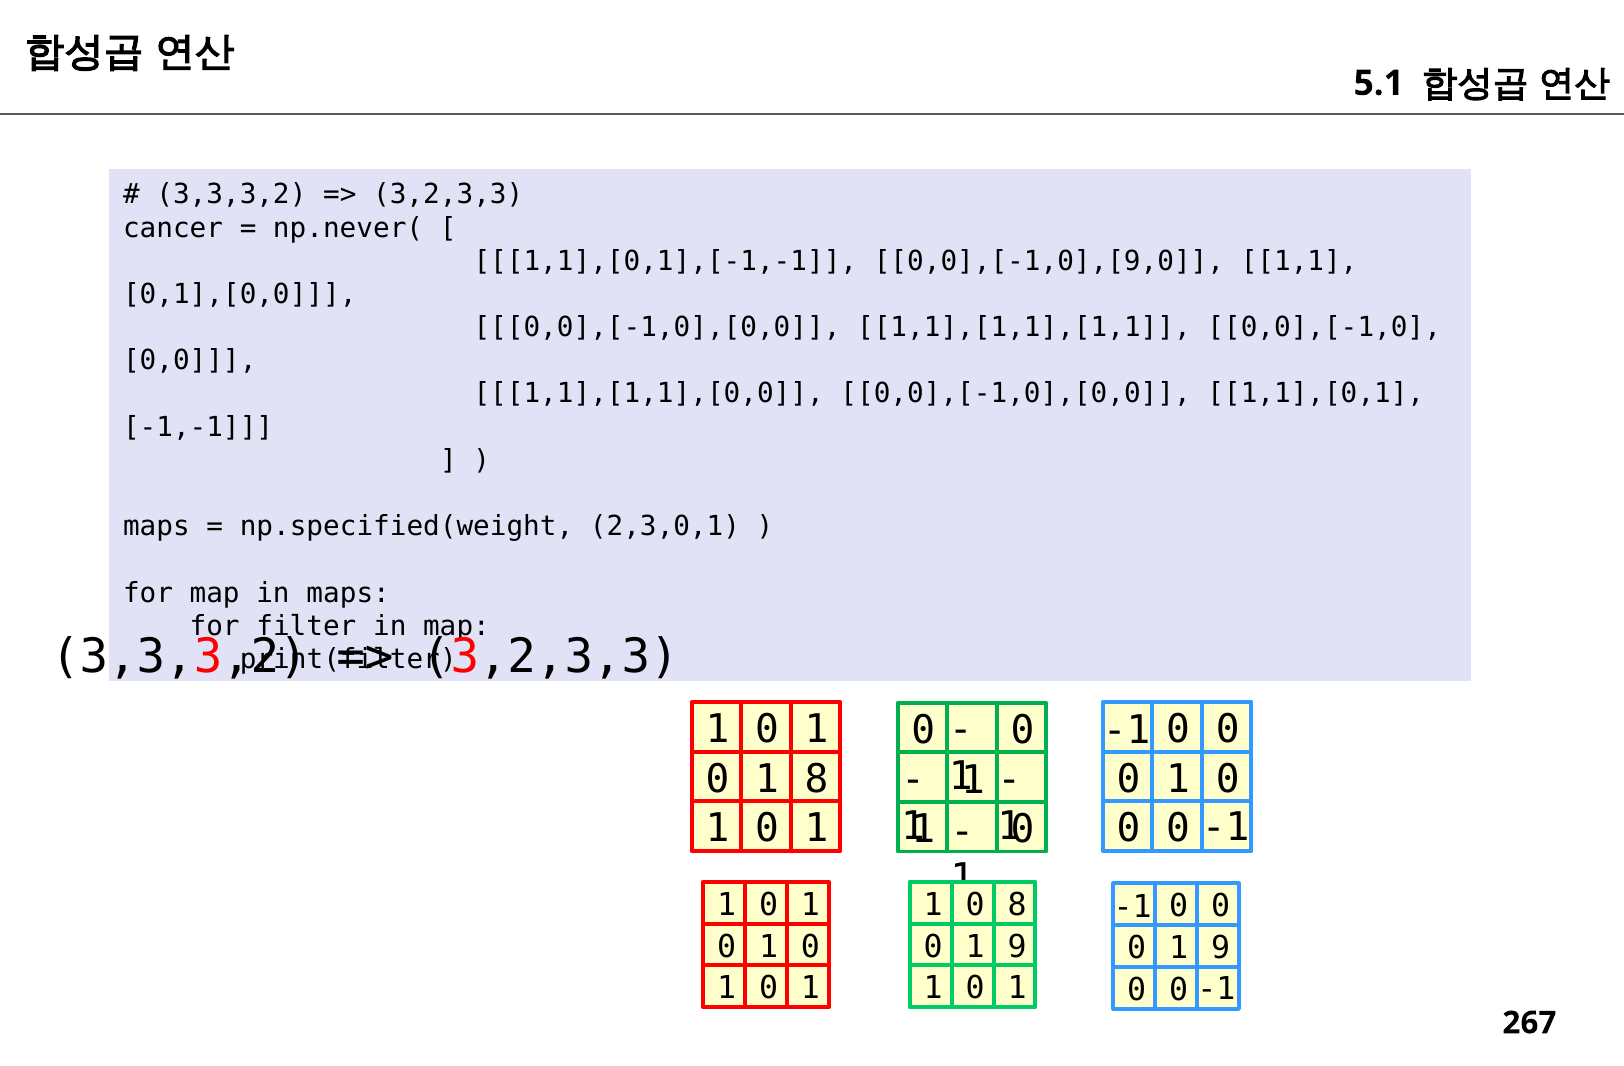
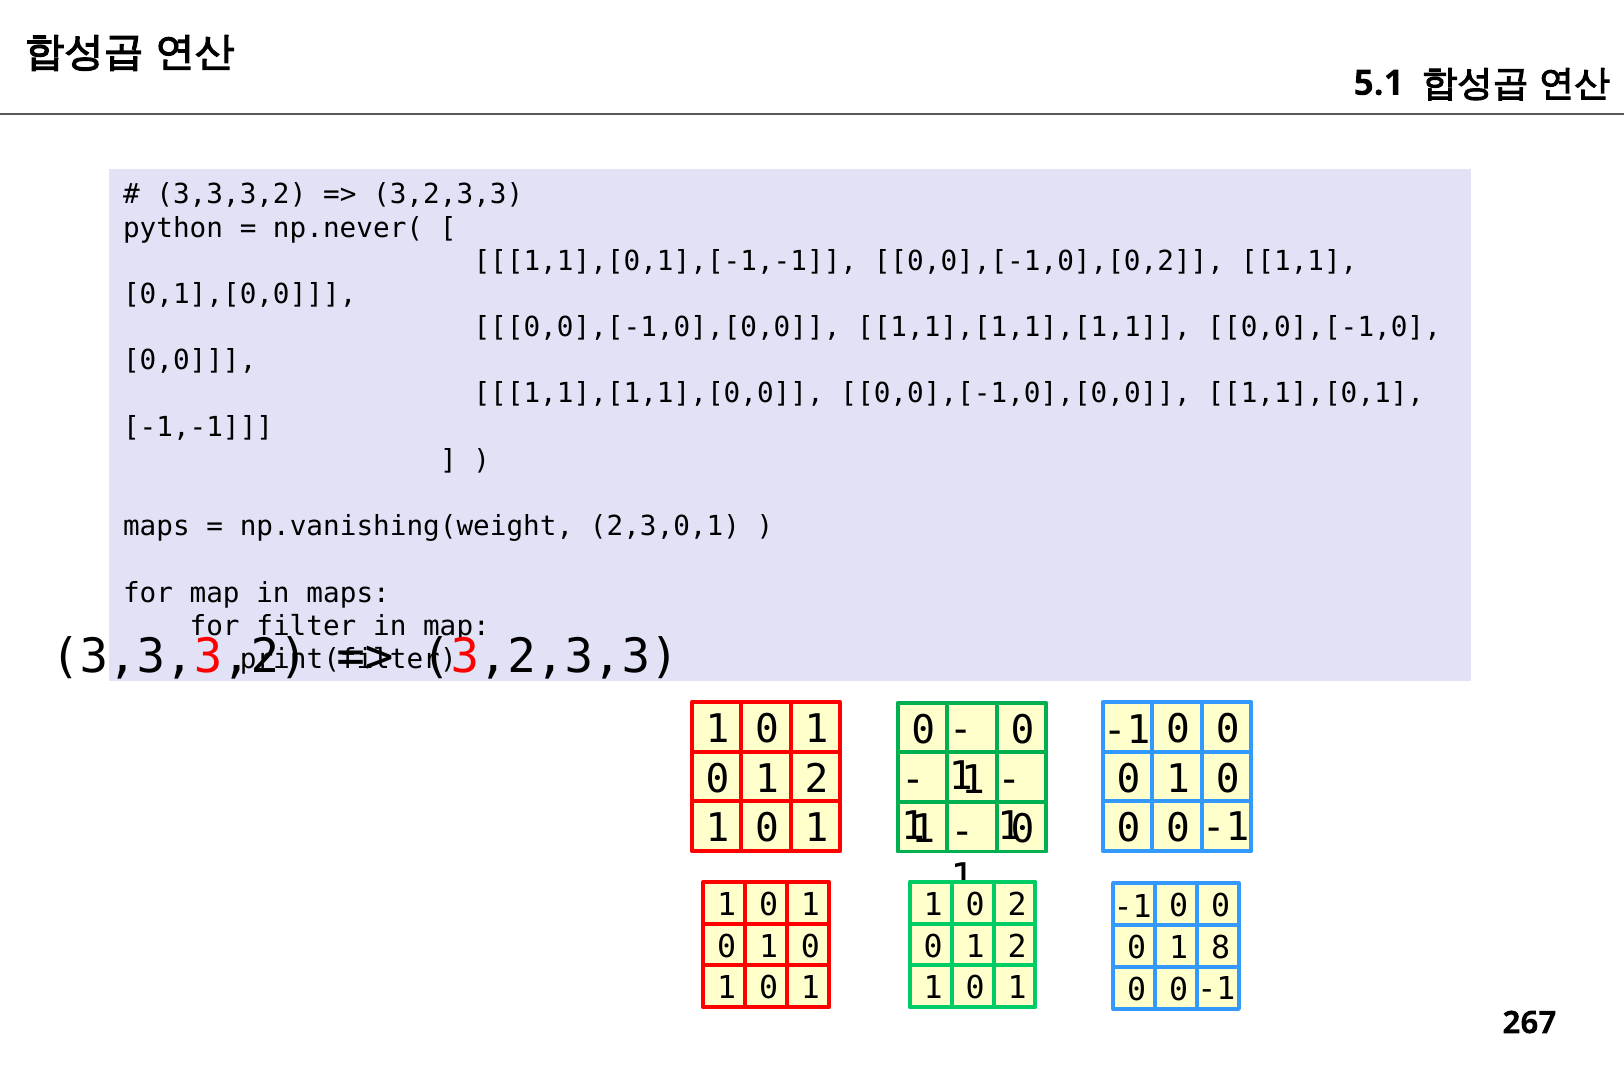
cancer: cancer -> python
0,0],[-1,0],[9,0: 0,0],[-1,0],[9,0 -> 0,0],[-1,0],[0,2
np.specified(weight: np.specified(weight -> np.vanishing(weight
8 at (817, 780): 8 -> 2
0 8: 8 -> 2
9 at (1017, 947): 9 -> 2
9 at (1221, 949): 9 -> 8
